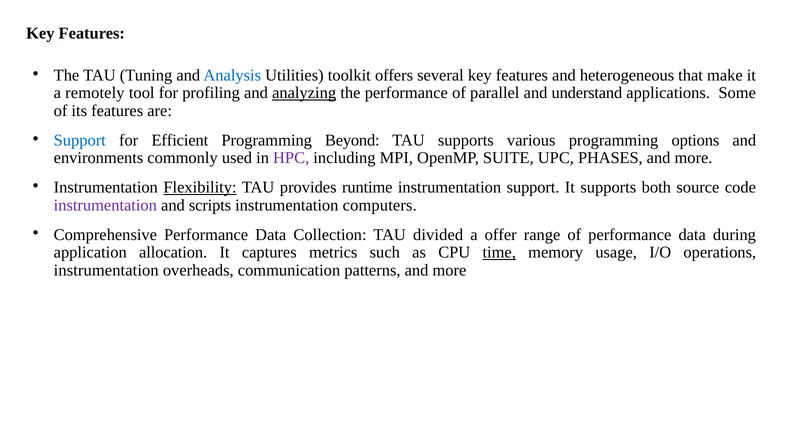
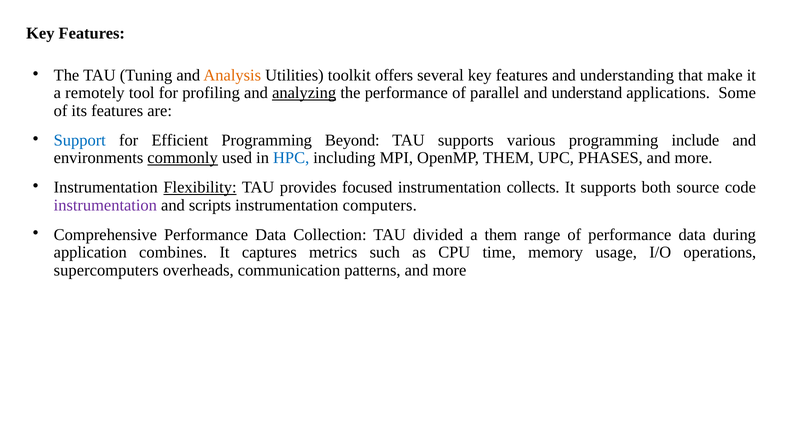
Analysis colour: blue -> orange
heterogeneous: heterogeneous -> understanding
options: options -> include
commonly underline: none -> present
HPC colour: purple -> blue
OpenMP SUITE: SUITE -> THEM
runtime: runtime -> focused
instrumentation support: support -> collects
a offer: offer -> them
allocation: allocation -> combines
time underline: present -> none
instrumentation at (106, 270): instrumentation -> supercomputers
